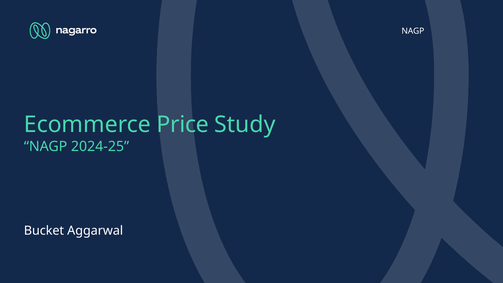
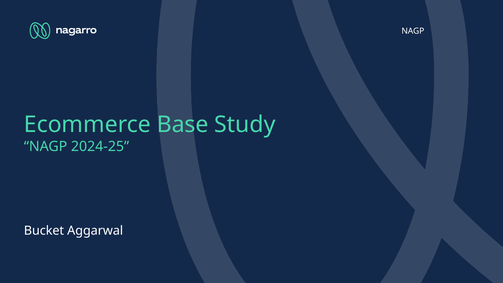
Price: Price -> Base
